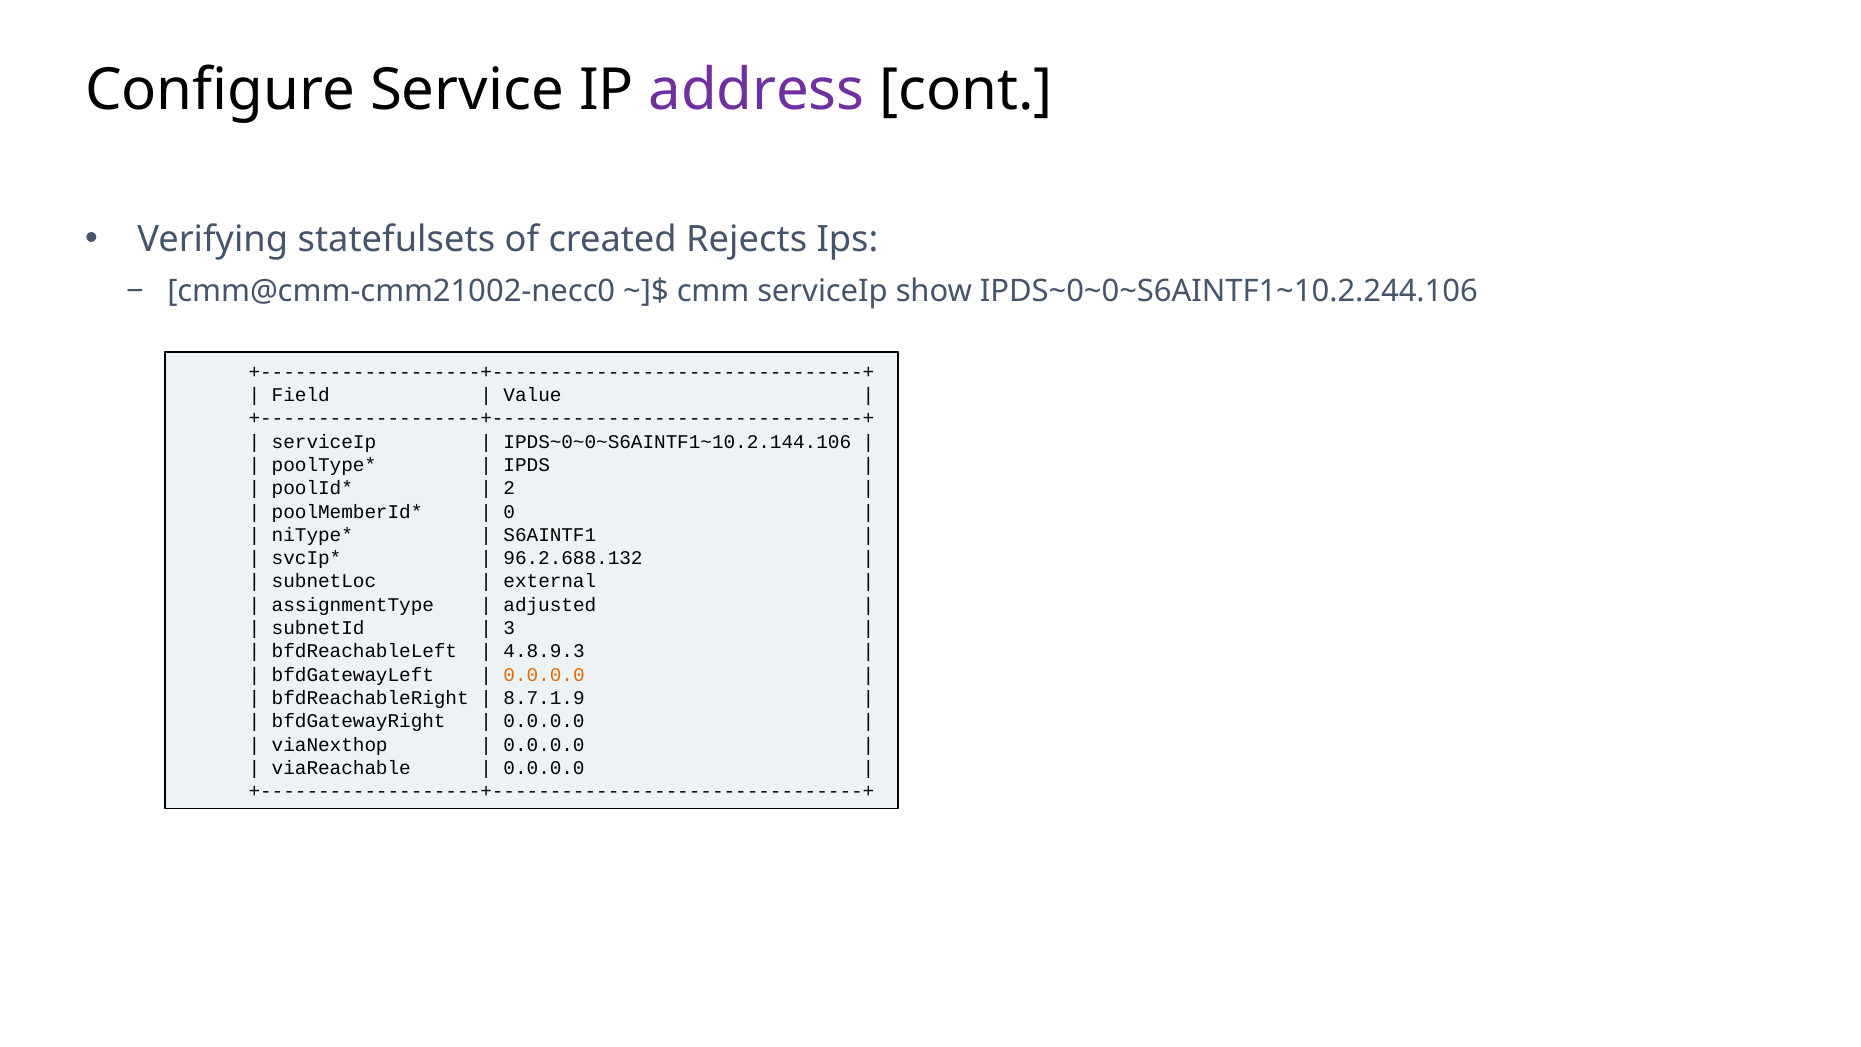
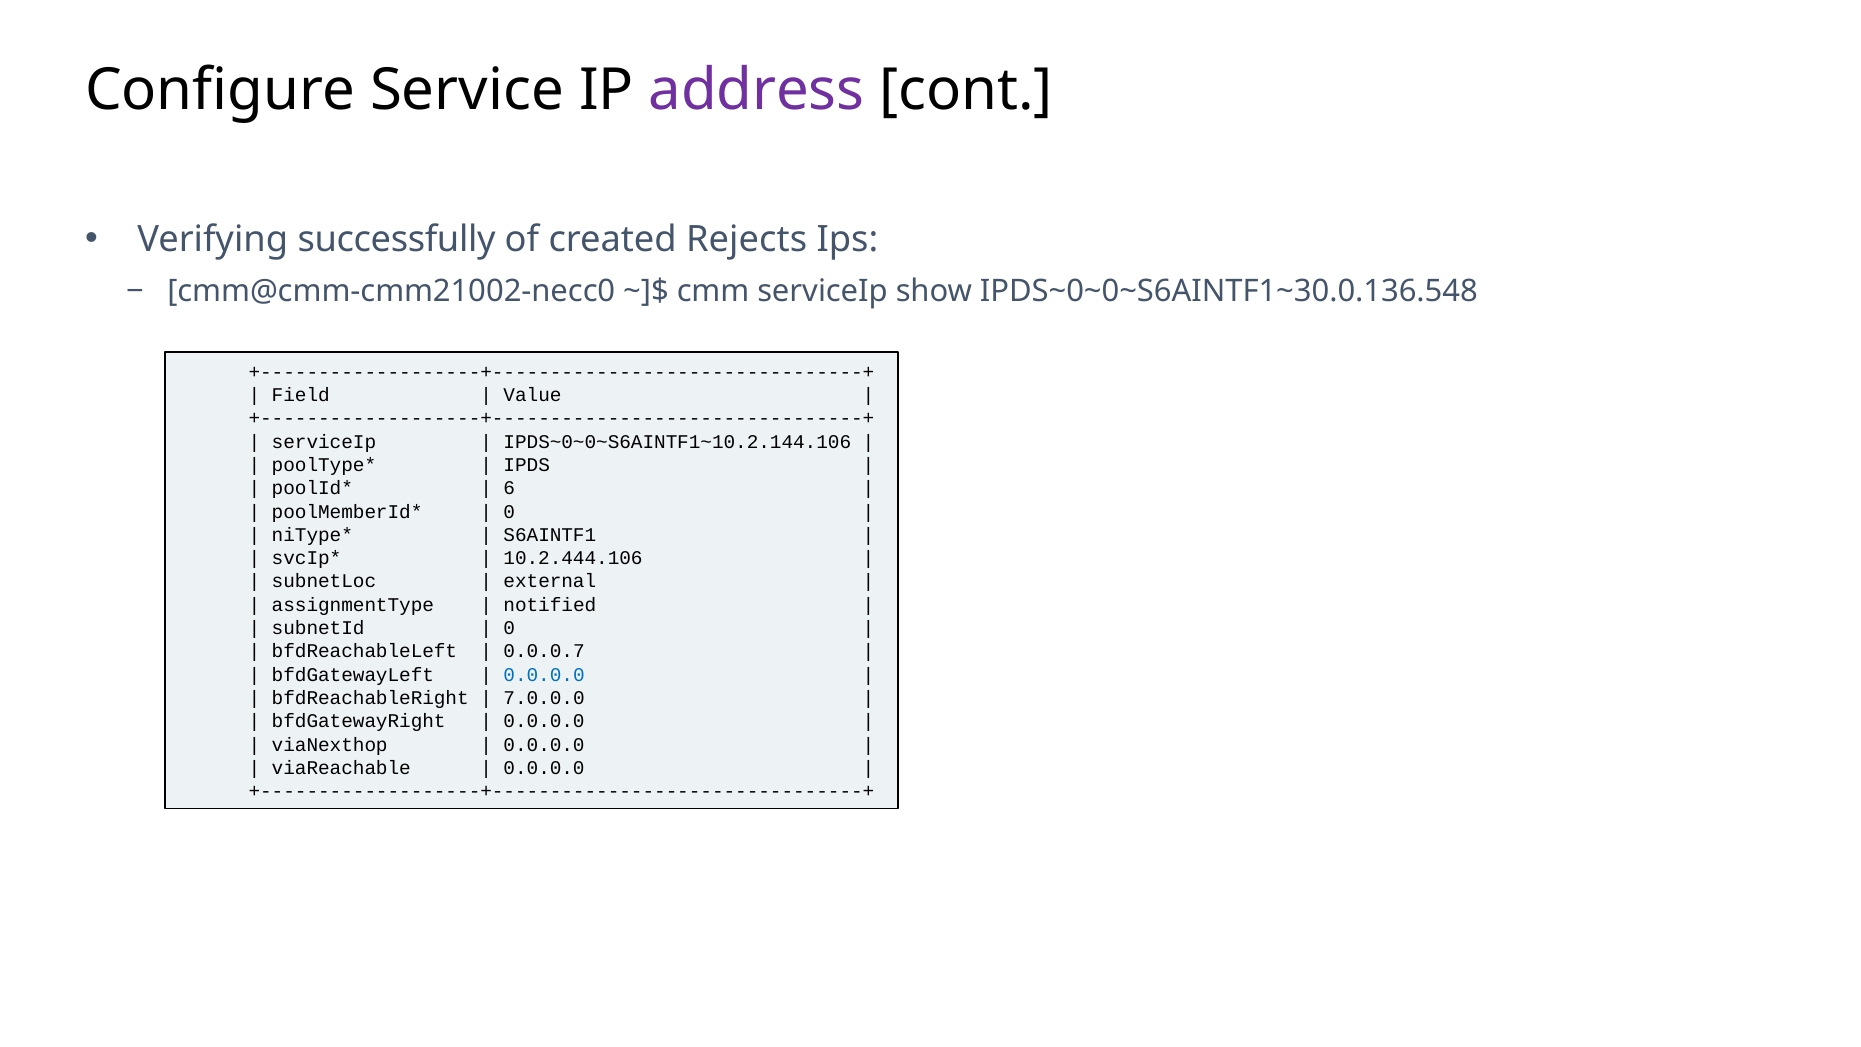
statefulsets: statefulsets -> successfully
IPDS~0~0~S6AINTF1~10.2.244.106: IPDS~0~0~S6AINTF1~10.2.244.106 -> IPDS~0~0~S6AINTF1~30.0.136.548
2: 2 -> 6
96.2.688.132: 96.2.688.132 -> 10.2.444.106
adjusted: adjusted -> notified
3 at (509, 628): 3 -> 0
4.8.9.3: 4.8.9.3 -> 0.0.0.7
0.0.0.0 at (544, 675) colour: orange -> blue
8.7.1.9: 8.7.1.9 -> 7.0.0.0
